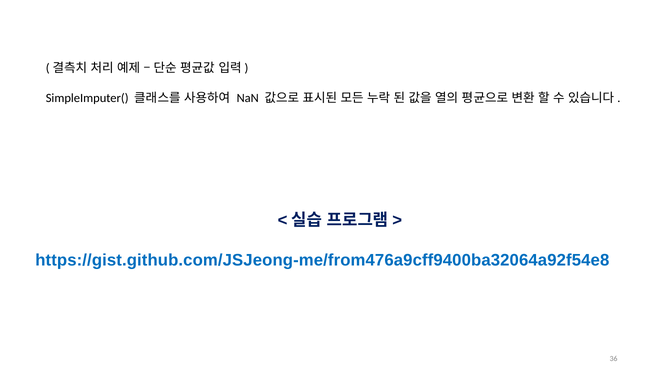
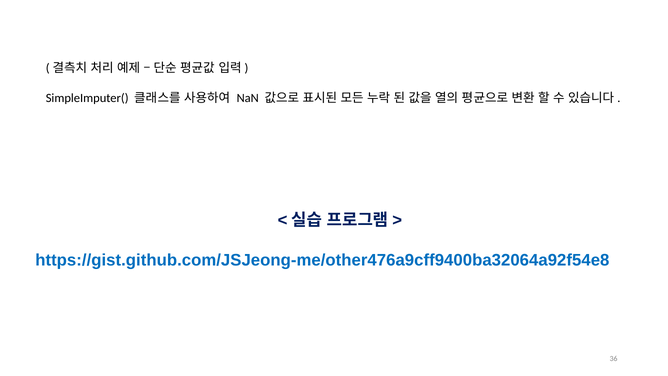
https://gist.github.com/JSJeong-me/from476a9cff9400ba32064a92f54e8: https://gist.github.com/JSJeong-me/from476a9cff9400ba32064a92f54e8 -> https://gist.github.com/JSJeong-me/other476a9cff9400ba32064a92f54e8
